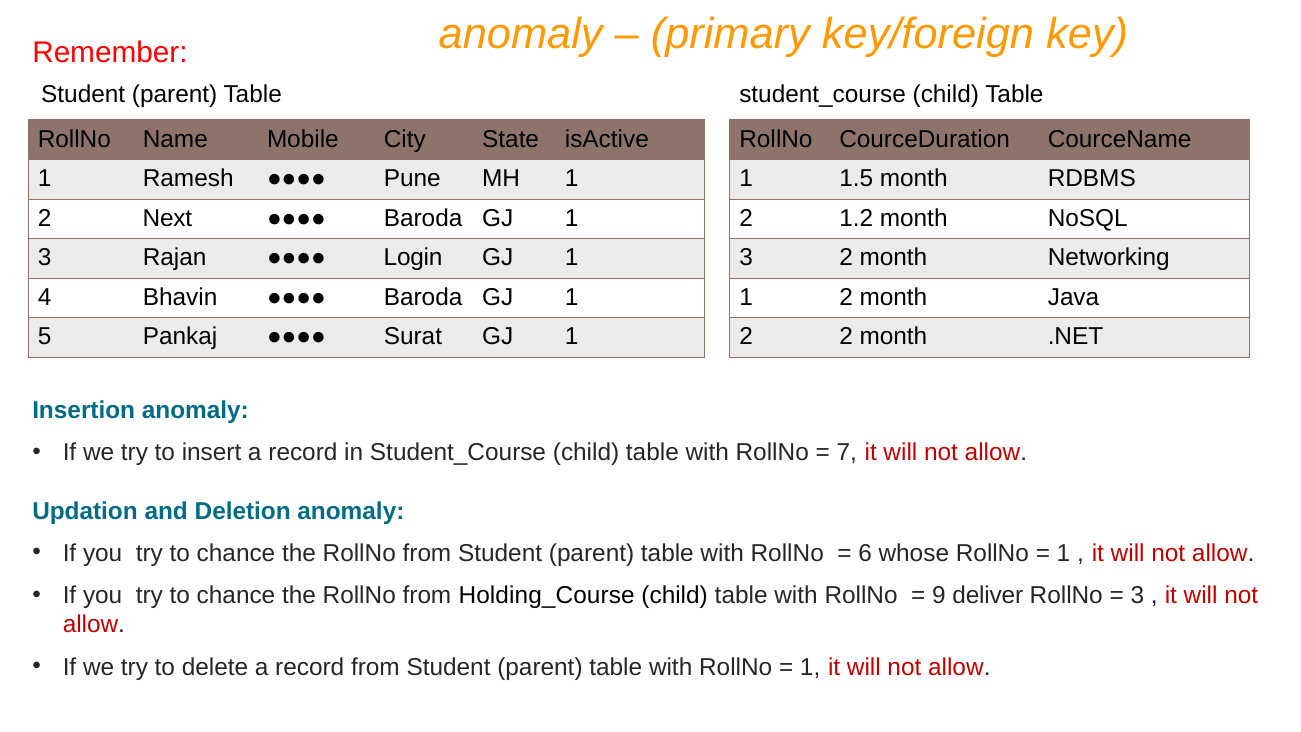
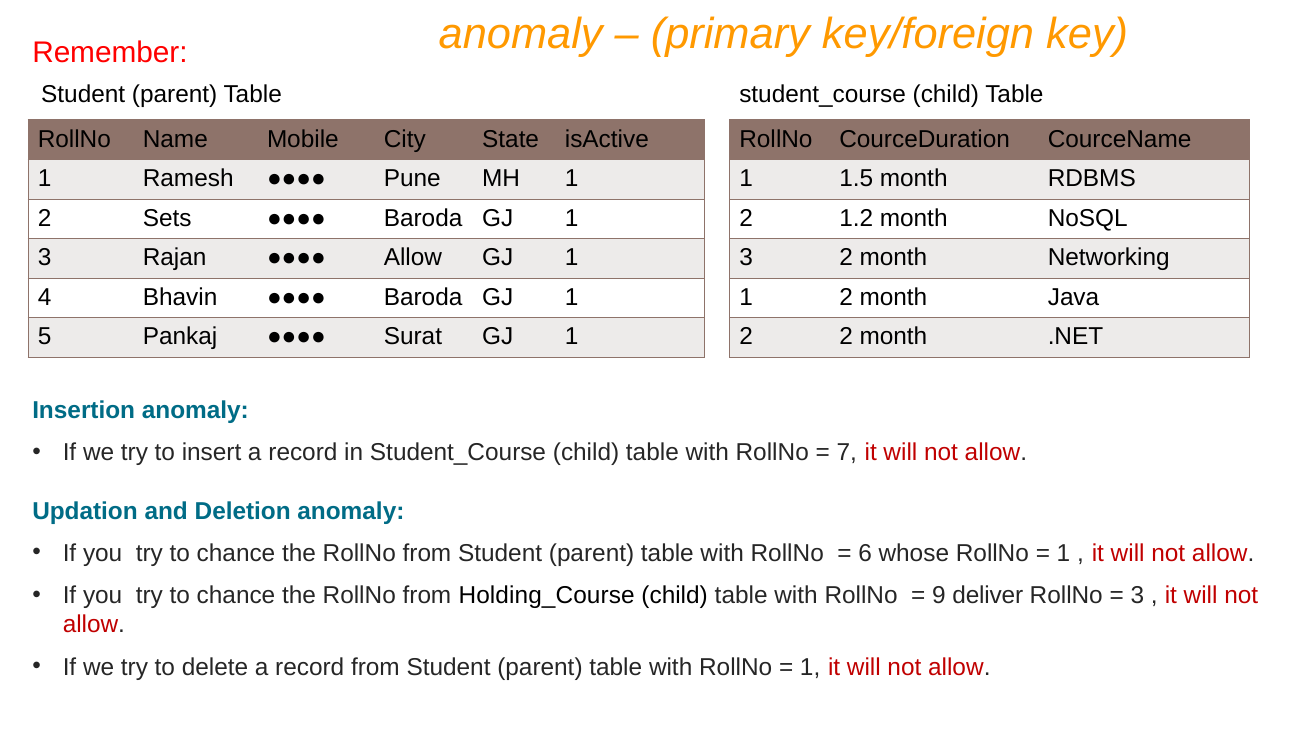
Next: Next -> Sets
Login at (413, 258): Login -> Allow
